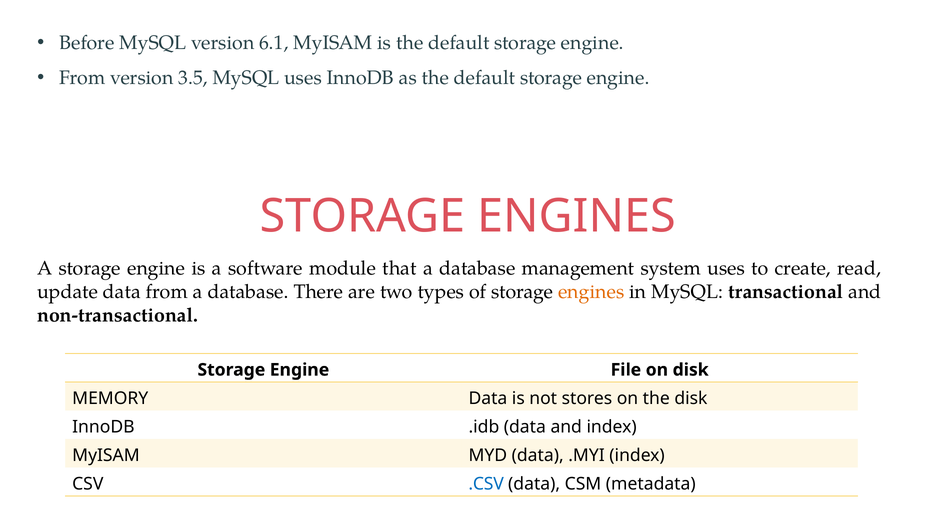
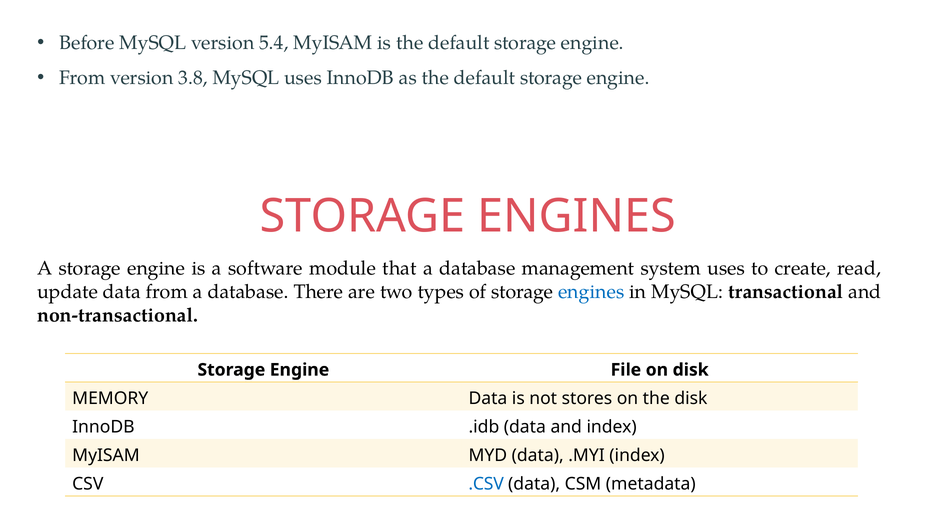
6.1: 6.1 -> 5.4
3.5: 3.5 -> 3.8
engines at (591, 291) colour: orange -> blue
